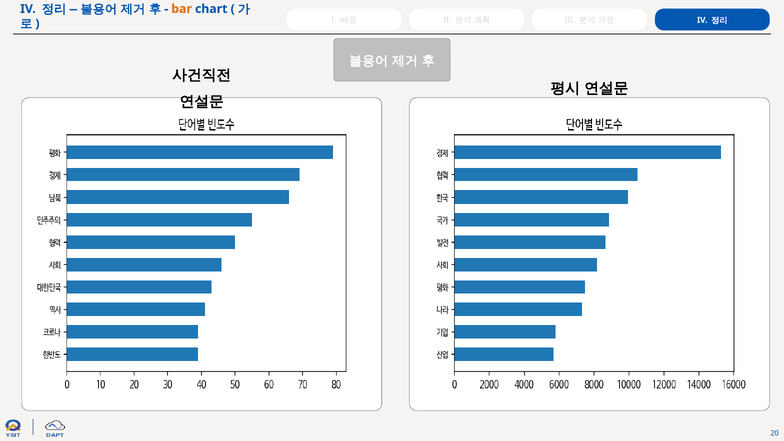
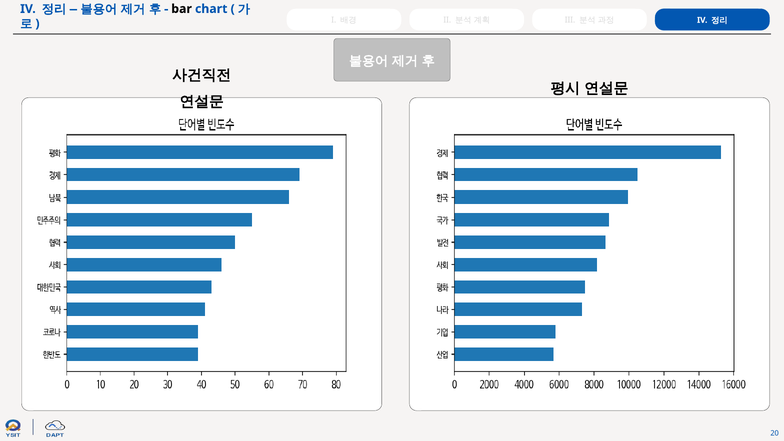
bar colour: orange -> black
